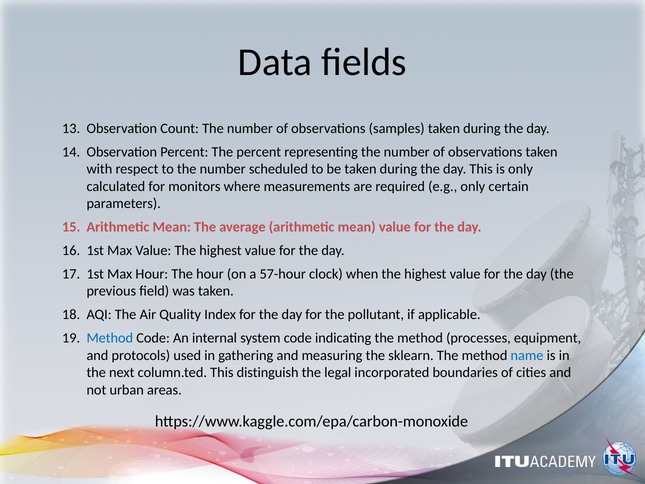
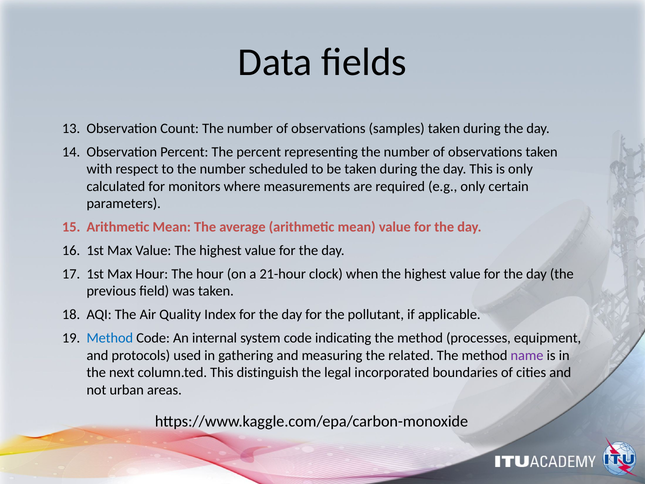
57-hour: 57-hour -> 21-hour
sklearn: sklearn -> related
name colour: blue -> purple
